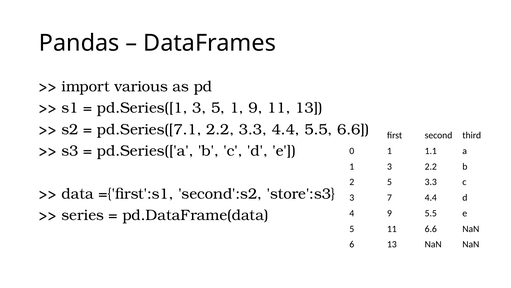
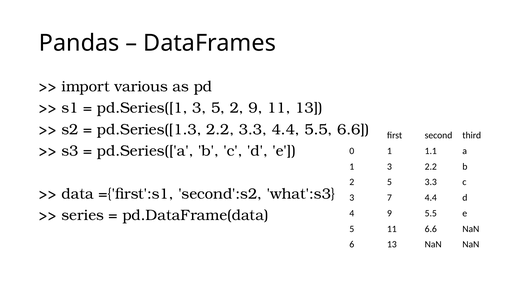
5 1: 1 -> 2
pd.Series([7.1: pd.Series([7.1 -> pd.Series([1.3
store':s3: store':s3 -> what':s3
